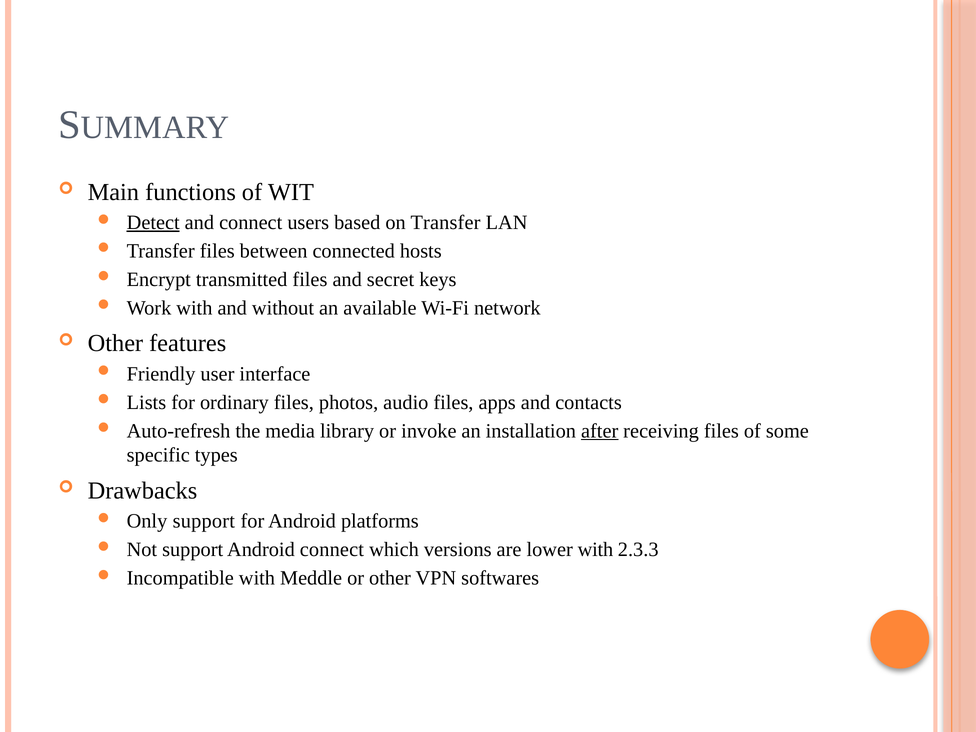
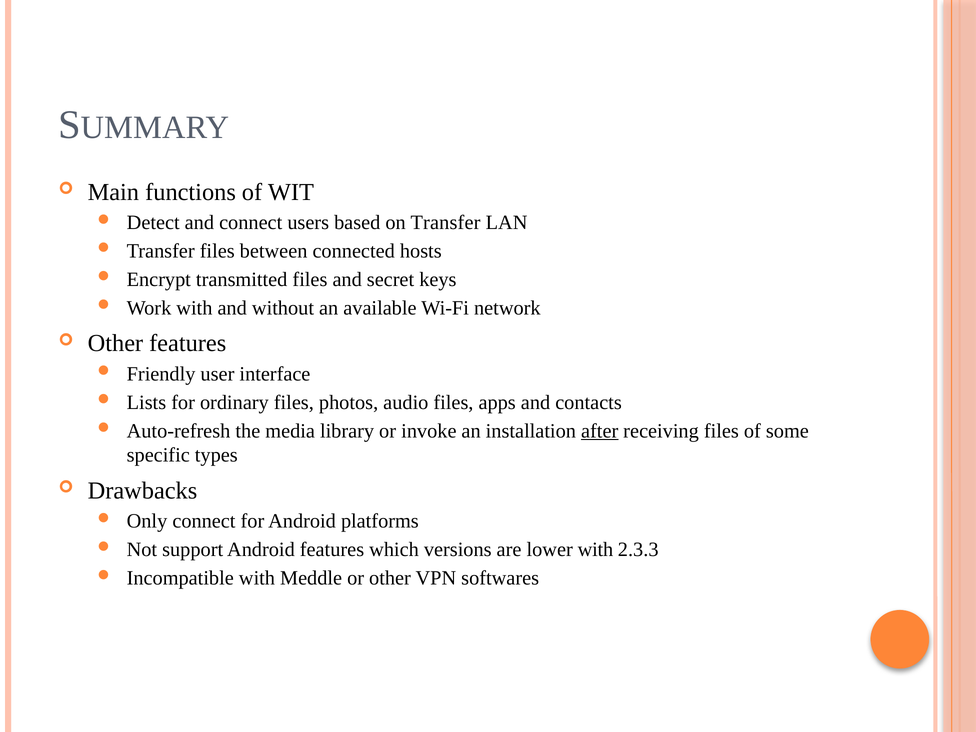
Detect underline: present -> none
Only support: support -> connect
Android connect: connect -> features
